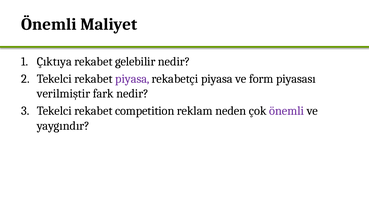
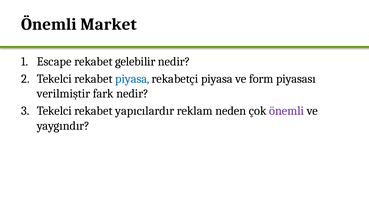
Maliyet: Maliyet -> Market
Çıktıya: Çıktıya -> Escape
piyasa at (132, 79) colour: purple -> blue
competition: competition -> yapıcılardır
